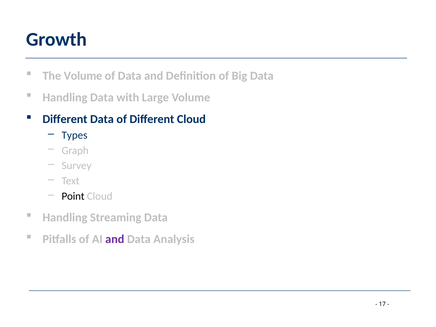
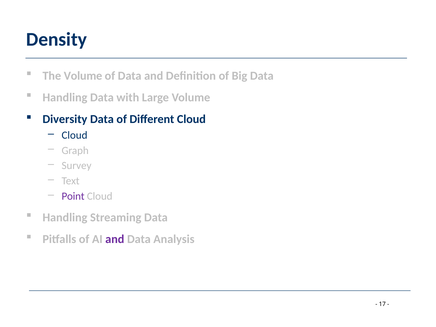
Growth: Growth -> Density
Different at (65, 119): Different -> Diversity
Types at (75, 135): Types -> Cloud
Point colour: black -> purple
